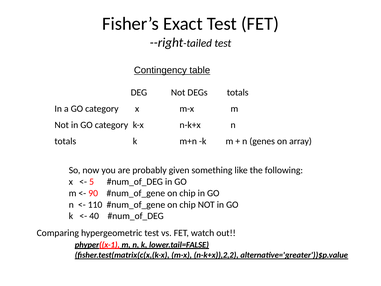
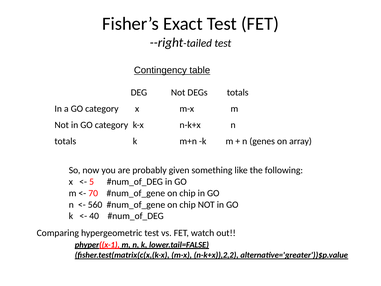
90: 90 -> 70
110: 110 -> 560
